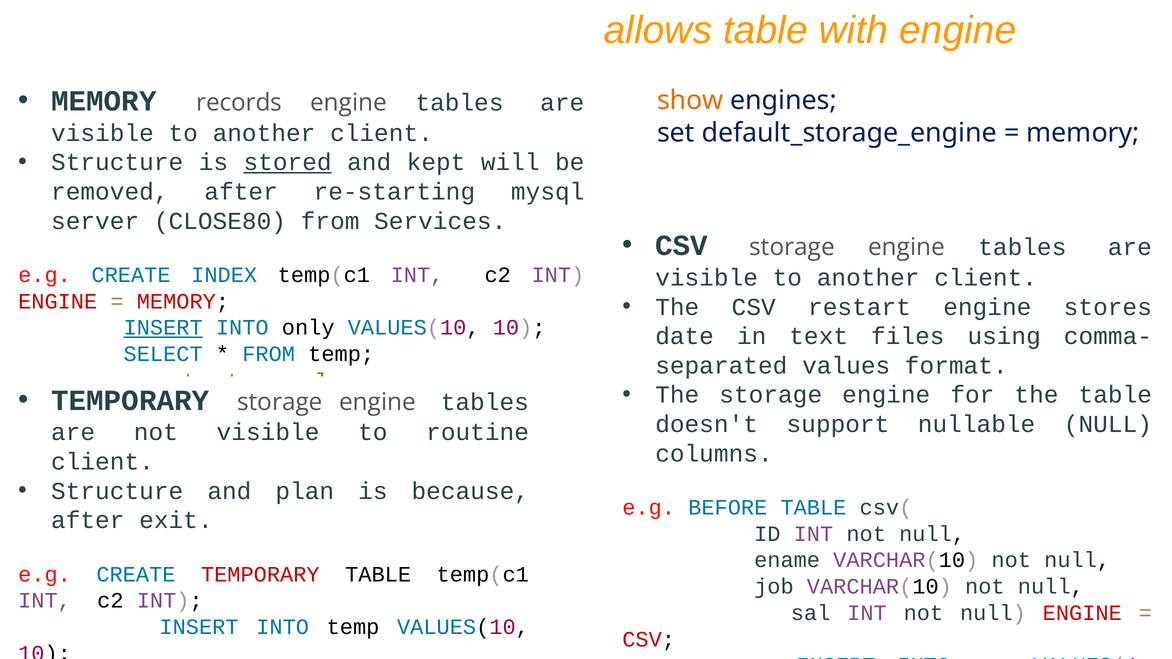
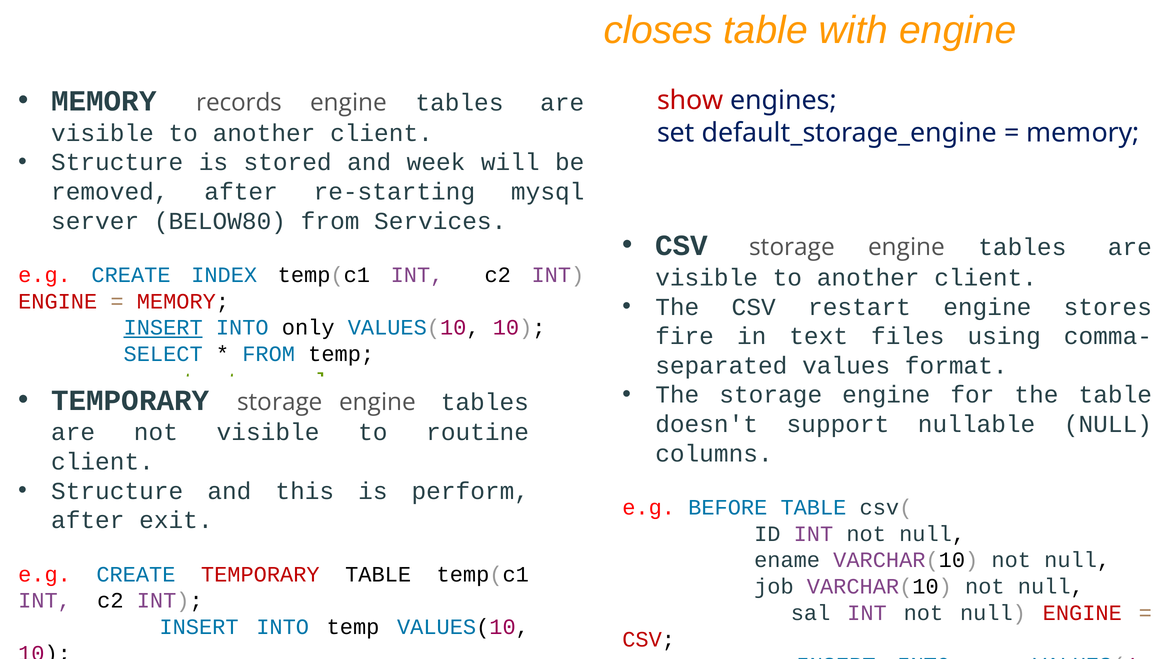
allows: allows -> closes
show colour: orange -> red
stored underline: present -> none
kept: kept -> week
CLOSE80: CLOSE80 -> BELOW80
date: date -> fire
plan: plan -> this
because: because -> perform
